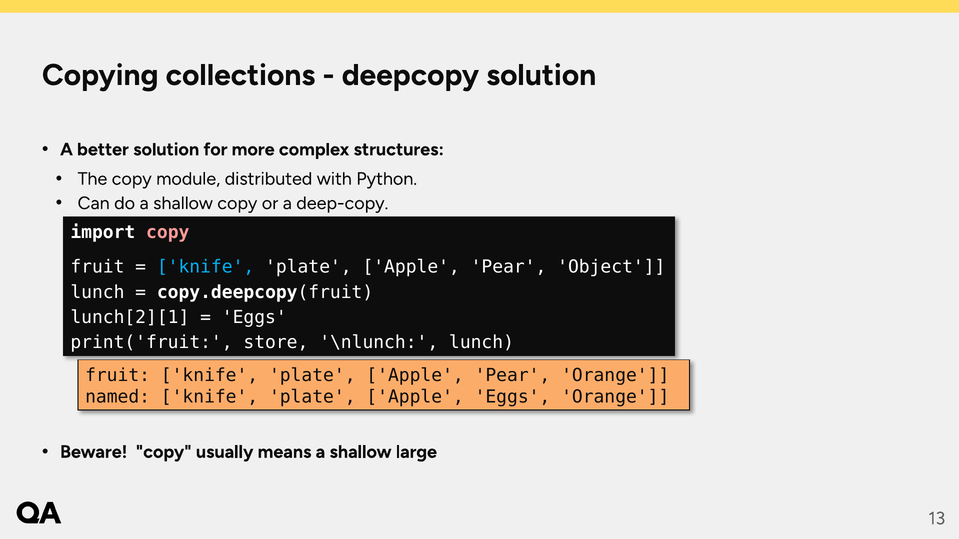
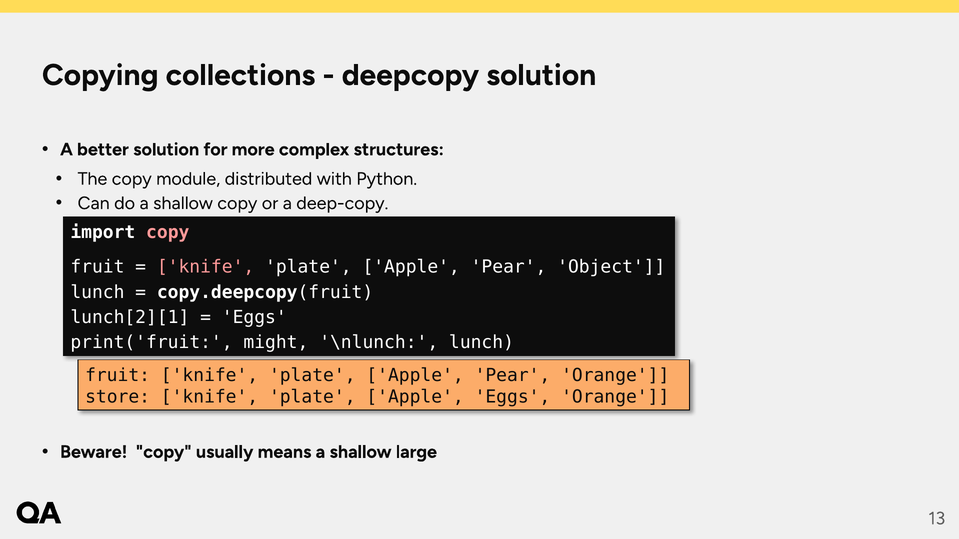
knife at (206, 267) colour: light blue -> pink
store: store -> might
named: named -> store
